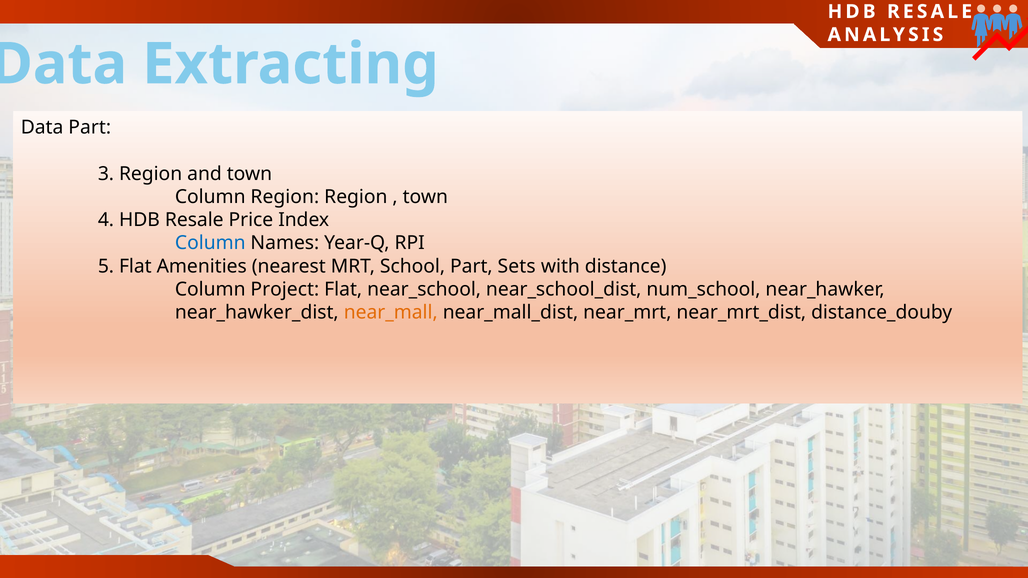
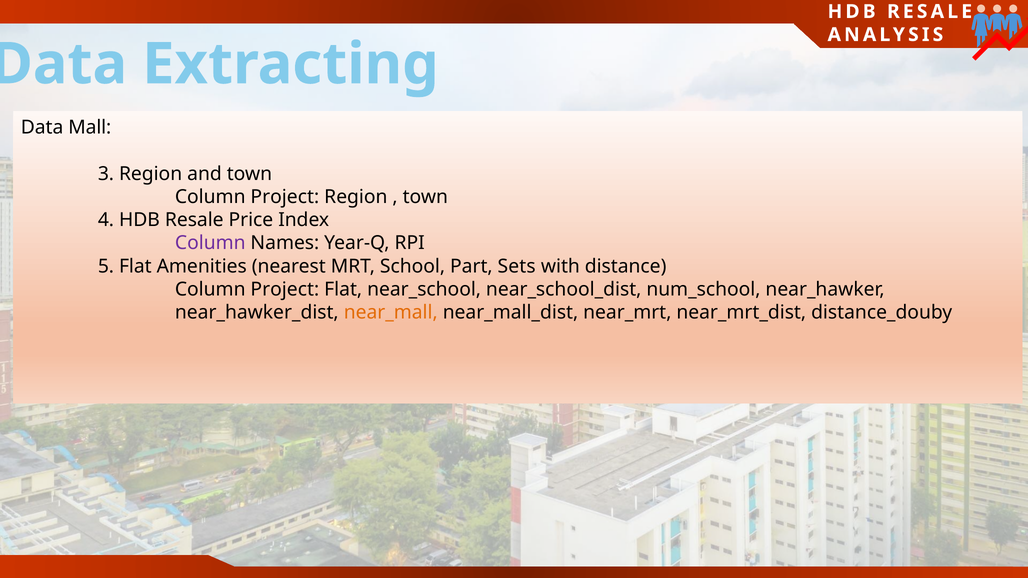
Data Part: Part -> Mall
Region at (285, 197): Region -> Project
Column at (210, 243) colour: blue -> purple
